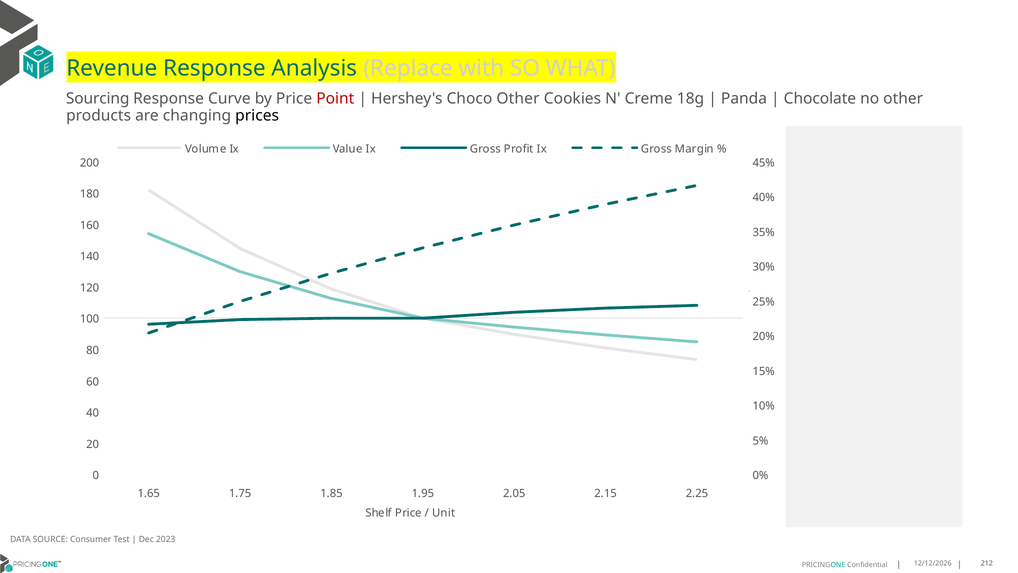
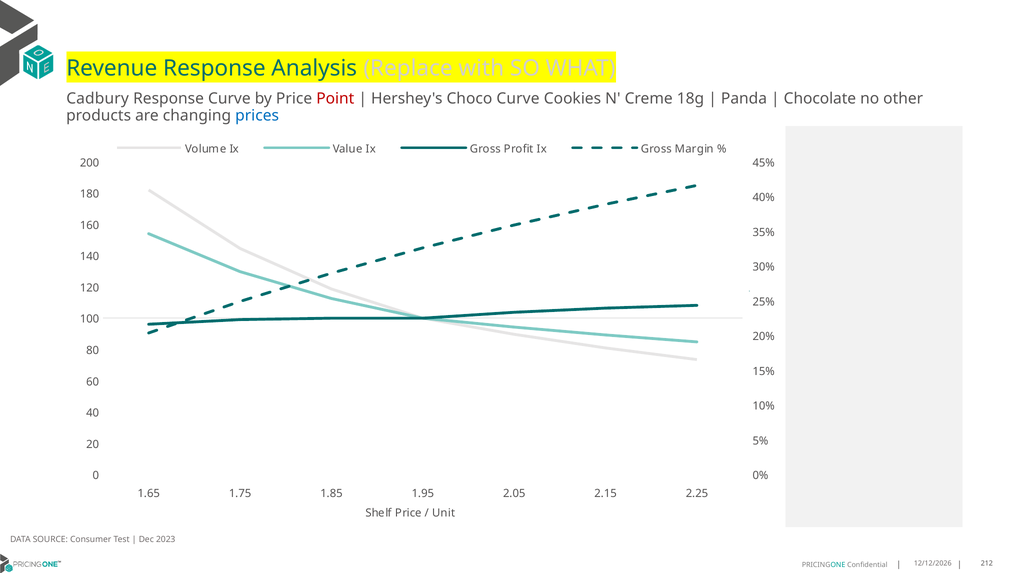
Sourcing: Sourcing -> Cadbury
Choco Other: Other -> Curve
prices colour: black -> blue
